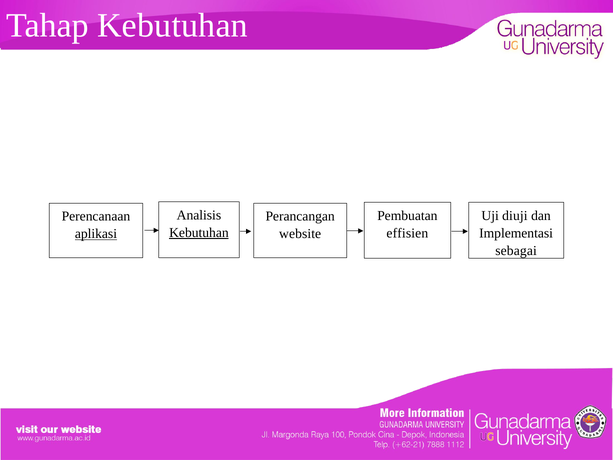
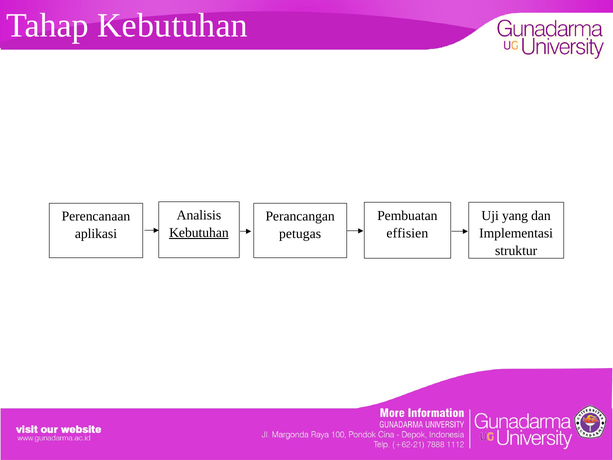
diuji: diuji -> yang
aplikasi underline: present -> none
website: website -> petugas
sebagai: sebagai -> struktur
